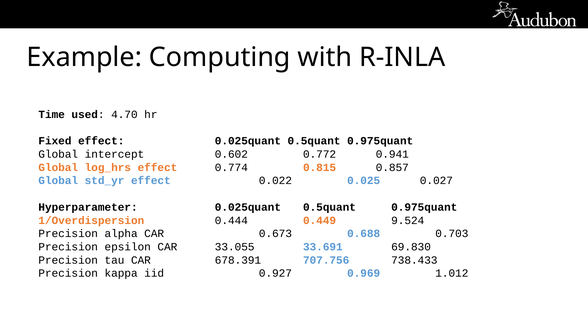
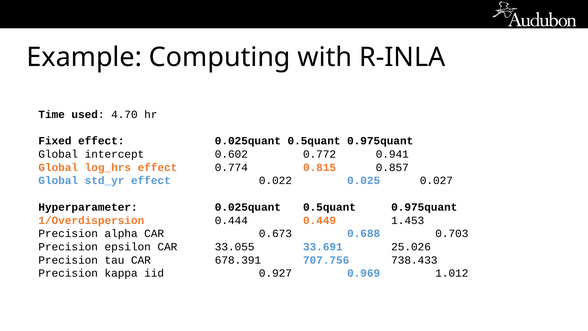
9.524: 9.524 -> 1.453
69.830: 69.830 -> 25.026
